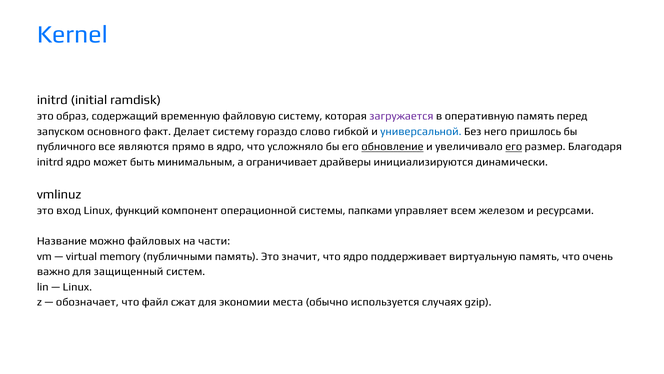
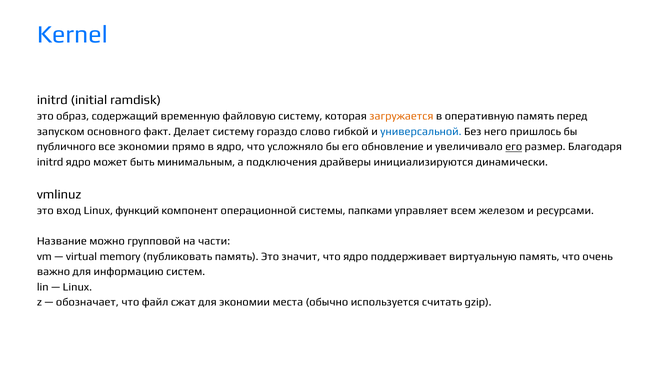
загружается colour: purple -> orange
все являются: являются -> экономии
обновление underline: present -> none
ограничивает: ограничивает -> подключения
файловых: файловых -> групповой
публичными: публичными -> публиковать
защищенный: защищенный -> информацию
случаях: случаях -> считать
